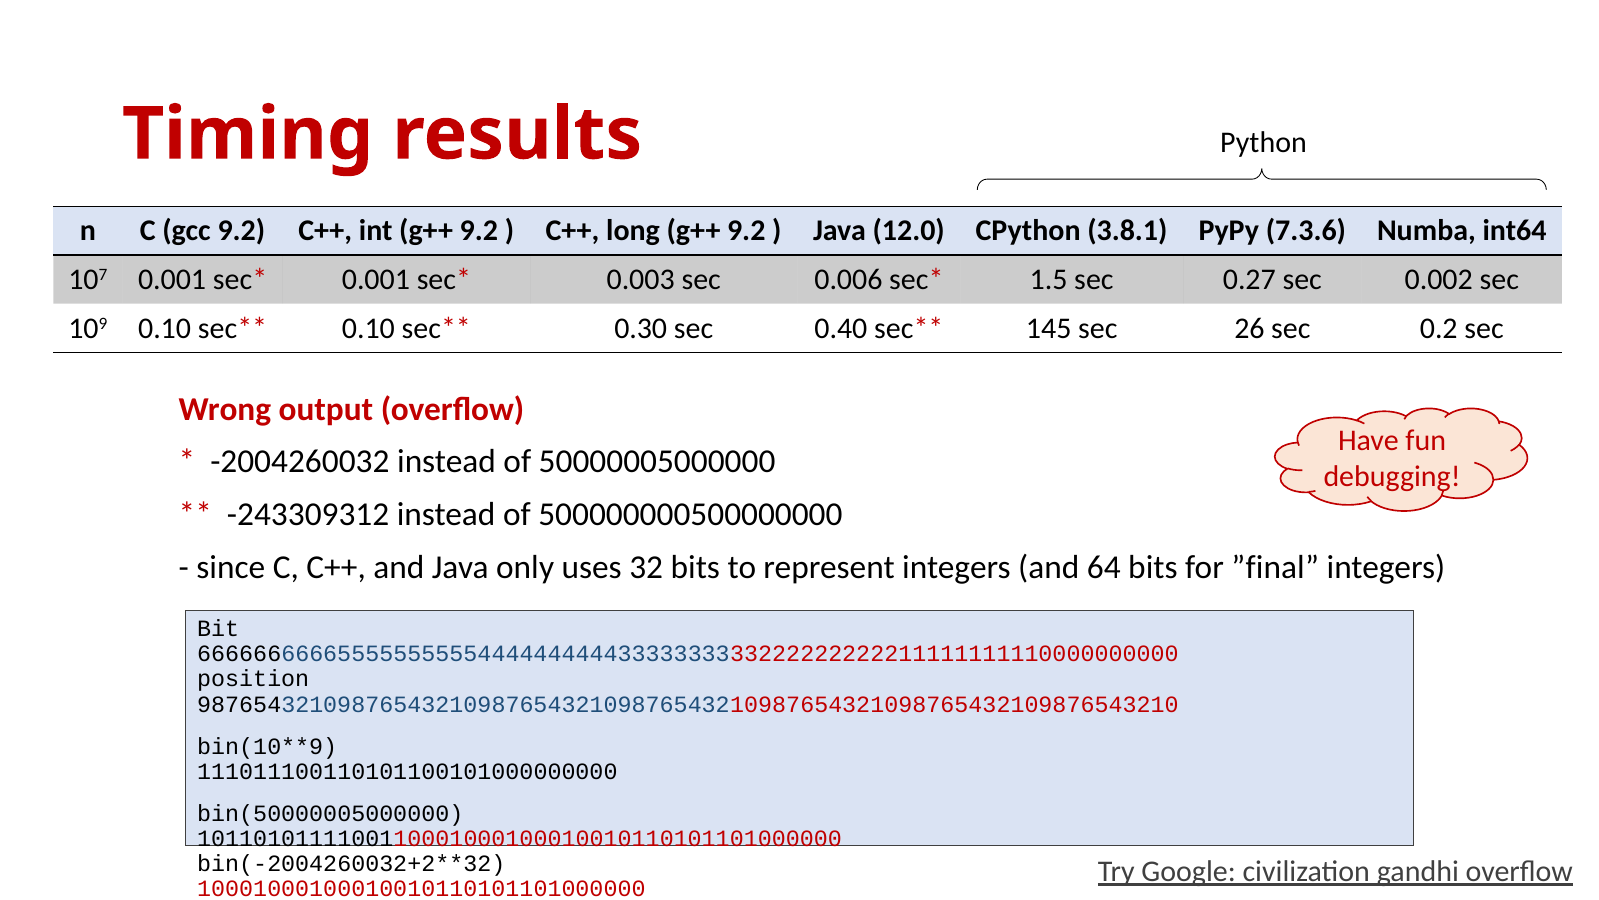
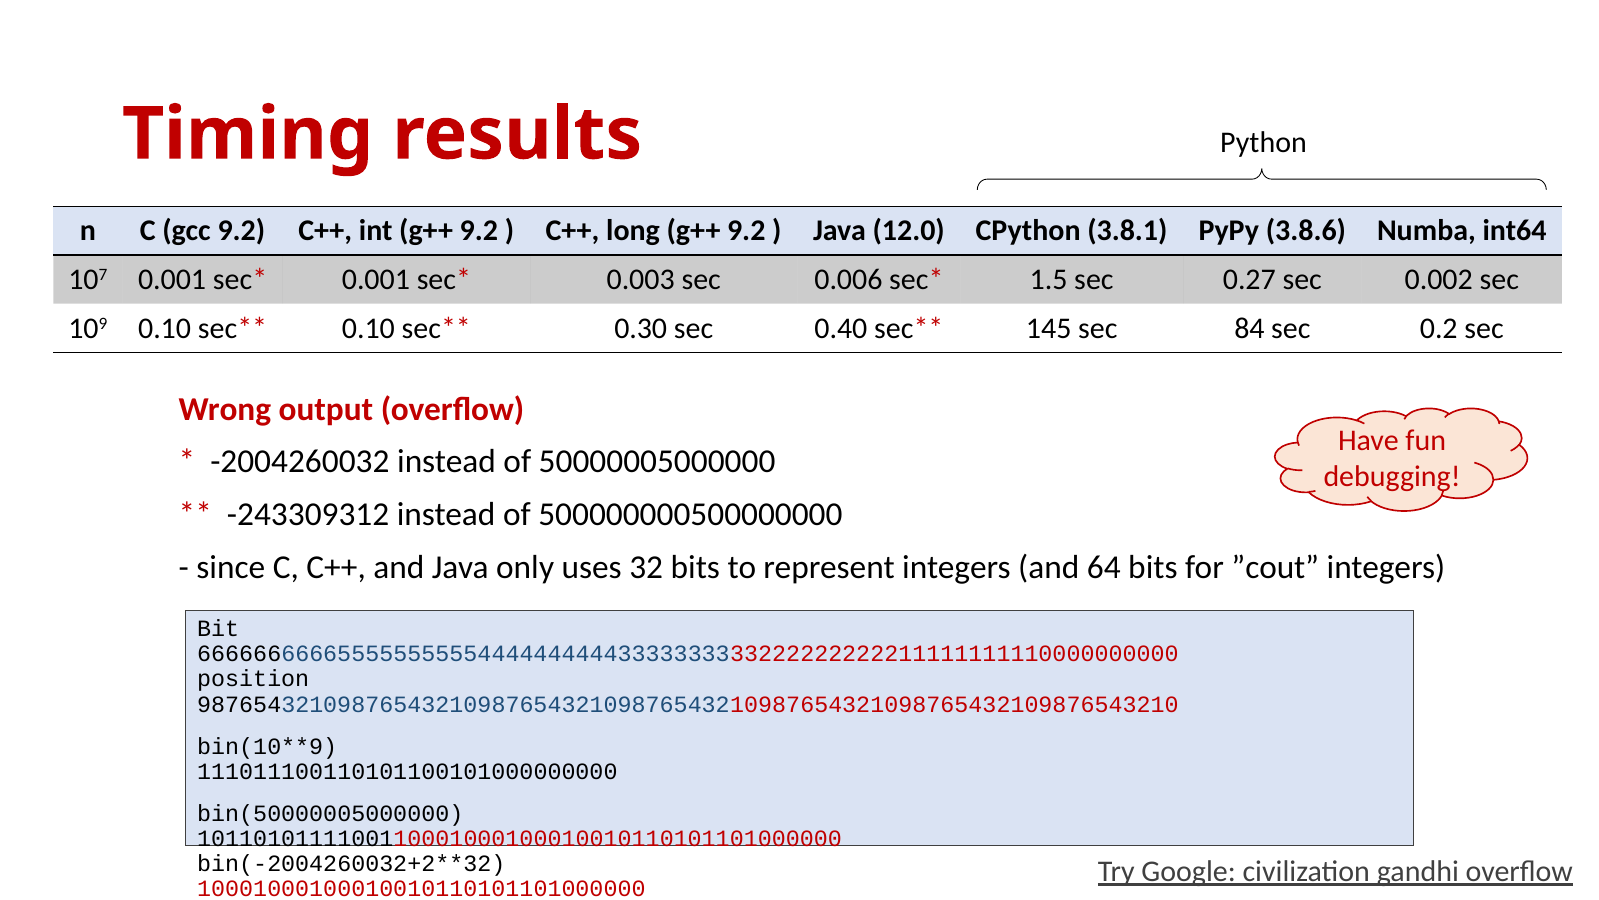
7.3.6: 7.3.6 -> 3.8.6
26: 26 -> 84
”final: ”final -> ”cout
